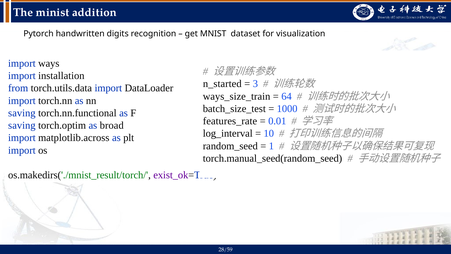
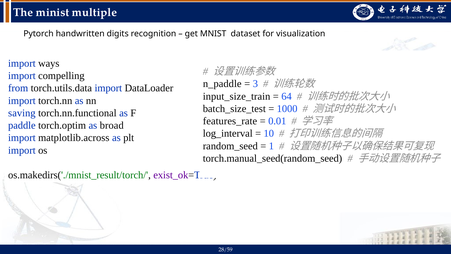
addition: addition -> multiple
installation: installation -> compelling
n_started: n_started -> n_paddle
ways_size_train: ways_size_train -> input_size_train
saving at (22, 125): saving -> paddle
